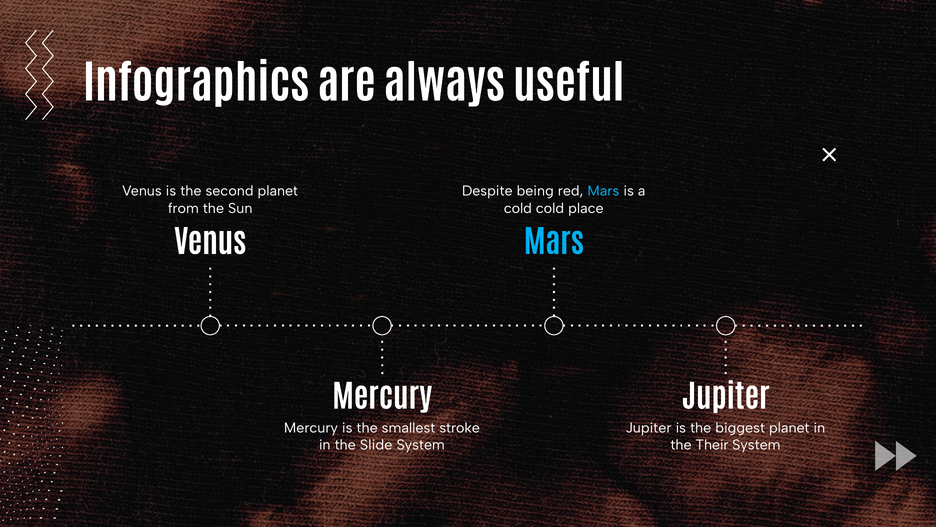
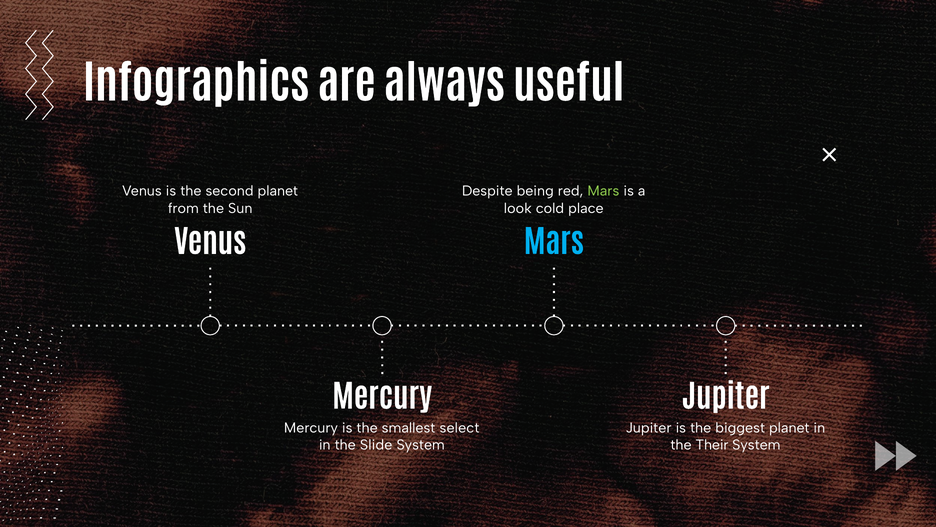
Mars at (603, 191) colour: light blue -> light green
cold at (518, 208): cold -> look
stroke: stroke -> select
